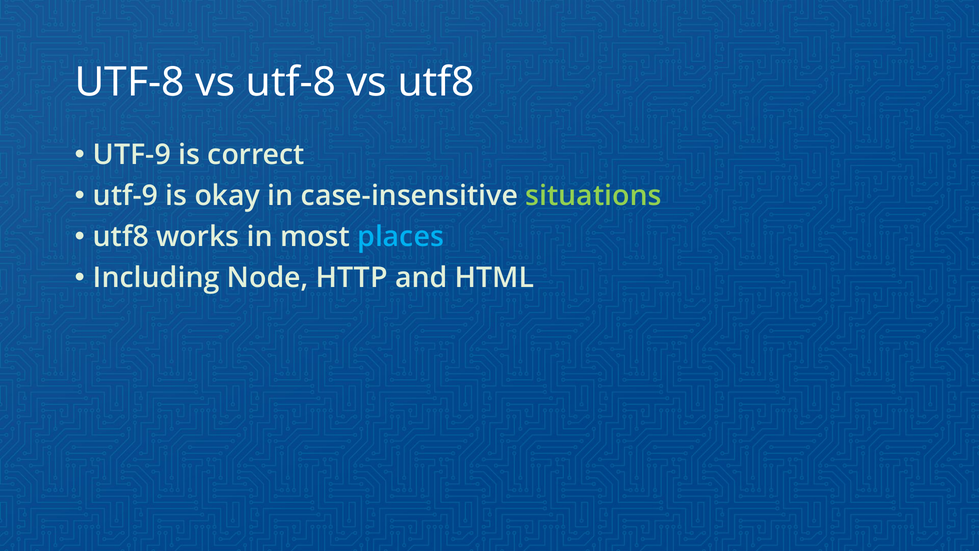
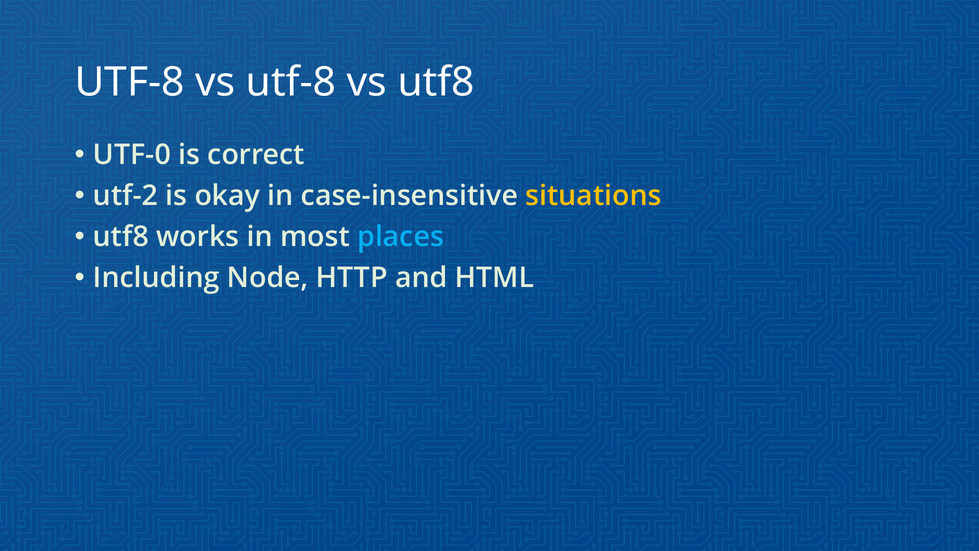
UTF-9 at (132, 155): UTF-9 -> UTF-0
utf-9 at (125, 196): utf-9 -> utf-2
situations colour: light green -> yellow
